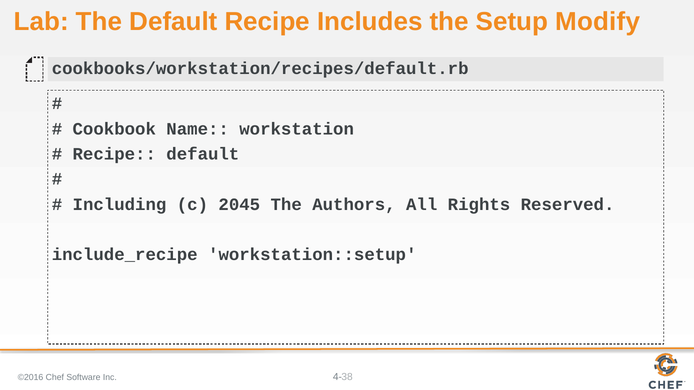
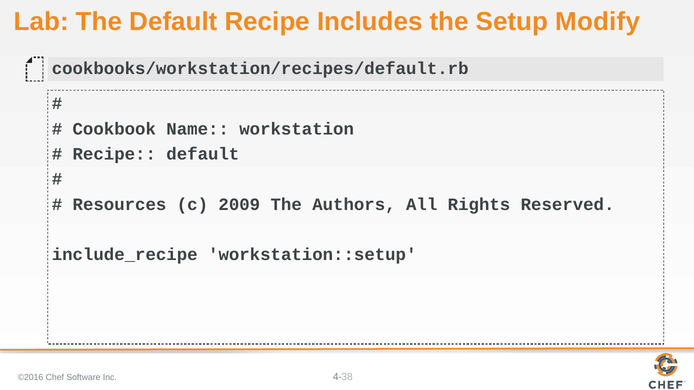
Including: Including -> Resources
2045: 2045 -> 2009
